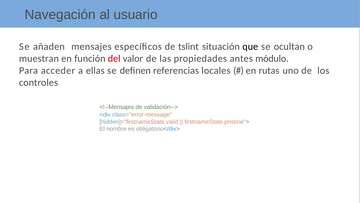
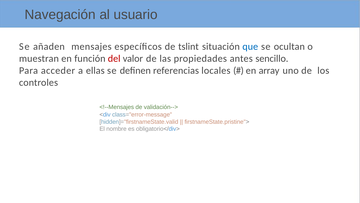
que colour: black -> blue
módulo: módulo -> sencillo
rutas: rutas -> array
